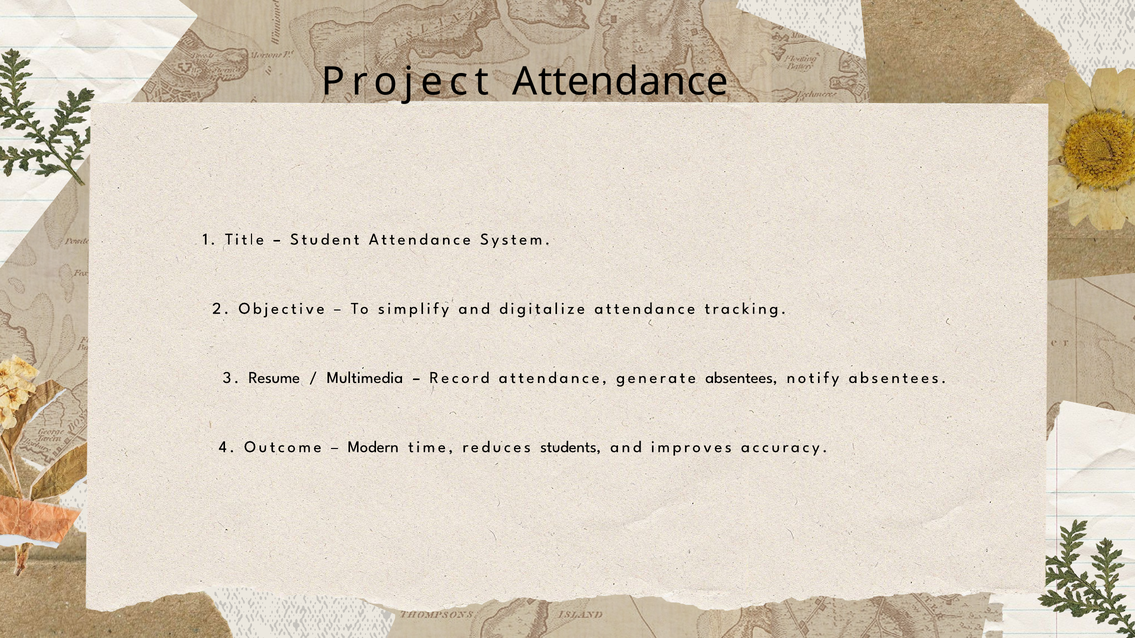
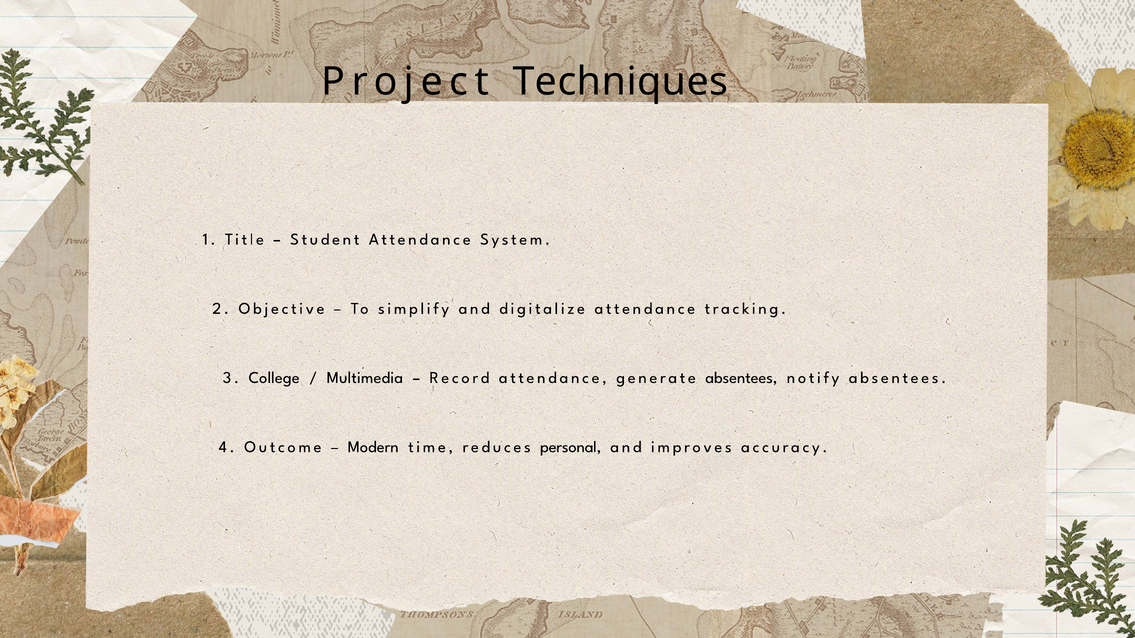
Project Attendance: Attendance -> Techniques
Resume: Resume -> College
students: students -> personal
